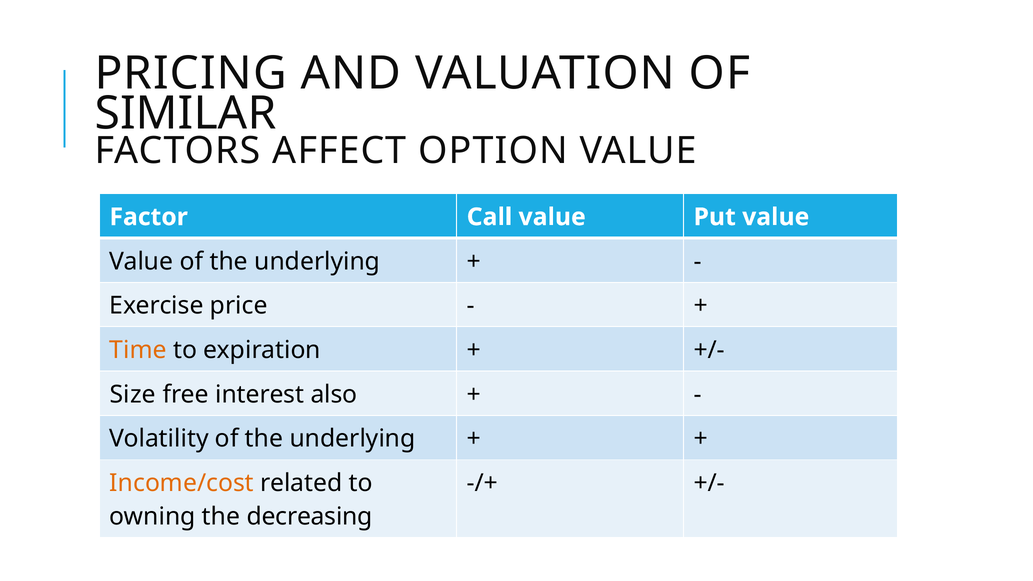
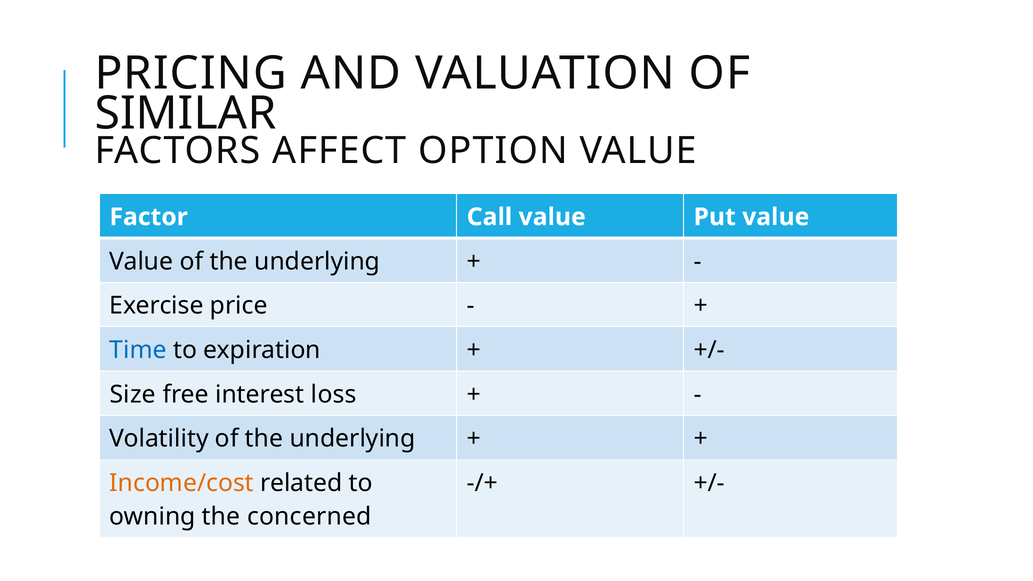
Time colour: orange -> blue
also: also -> loss
decreasing: decreasing -> concerned
